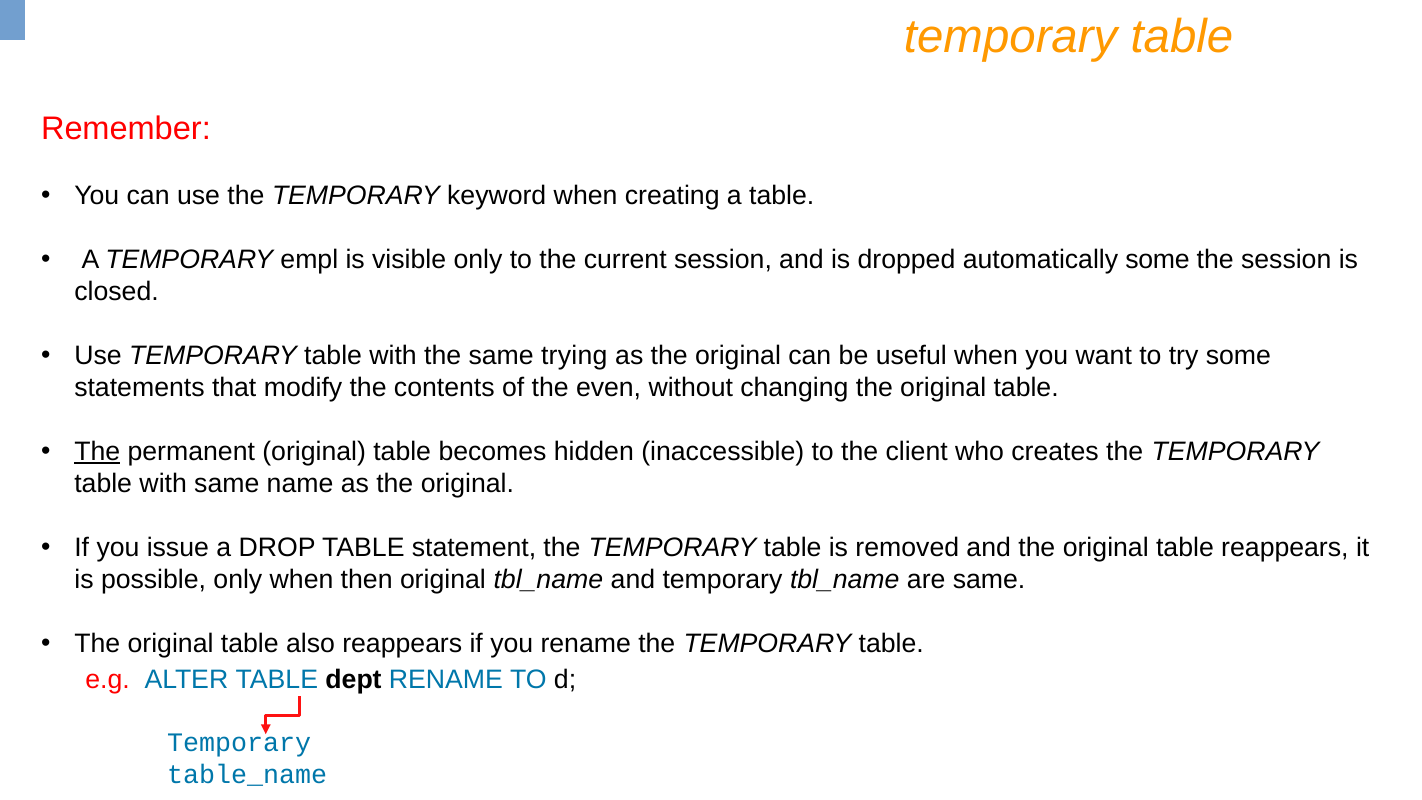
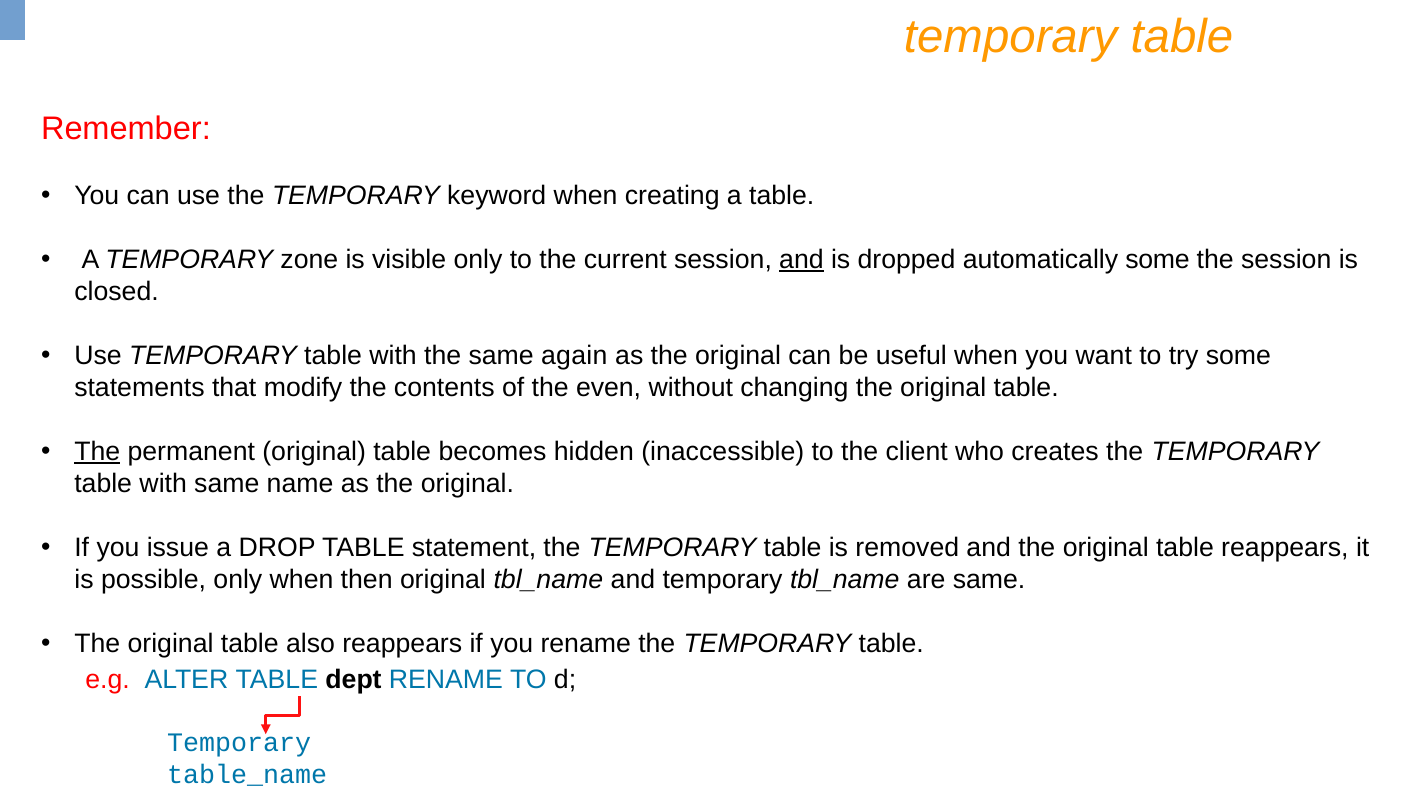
empl: empl -> zone
and at (801, 260) underline: none -> present
trying: trying -> again
